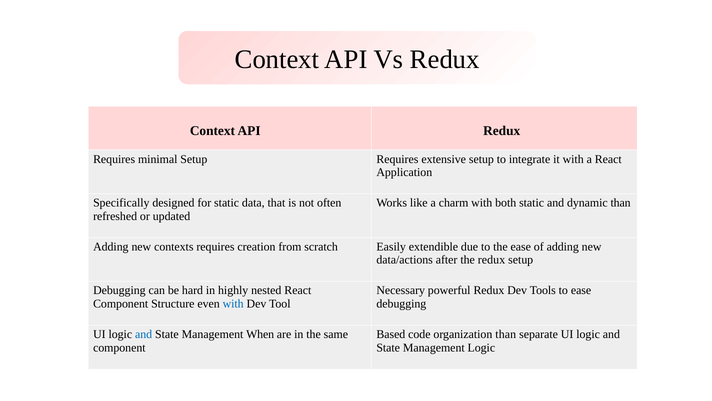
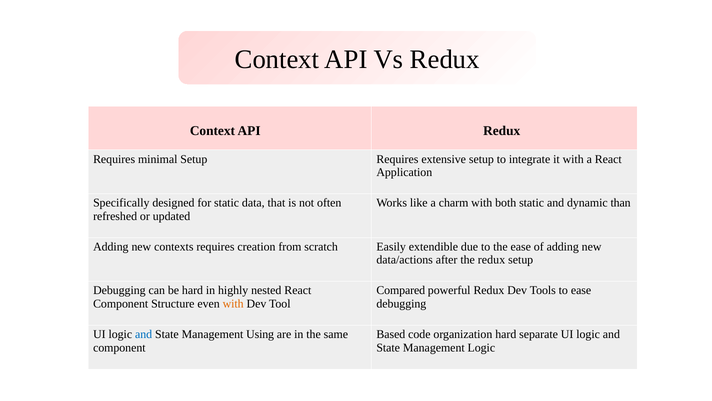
Necessary: Necessary -> Compared
with at (233, 303) colour: blue -> orange
When: When -> Using
organization than: than -> hard
